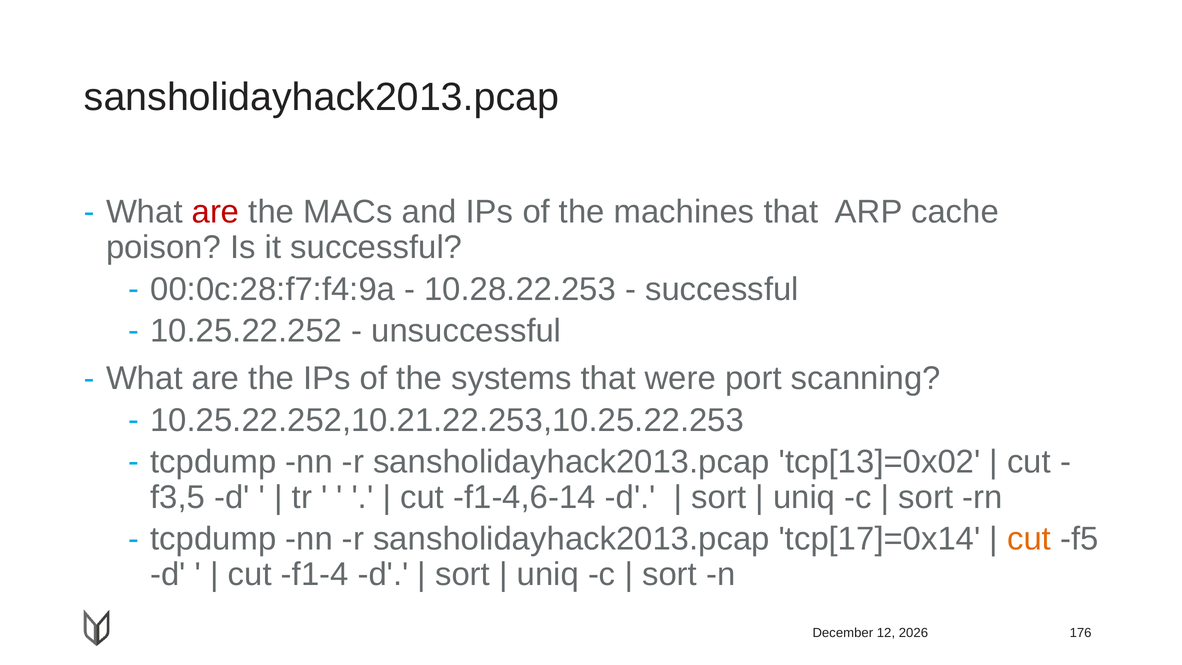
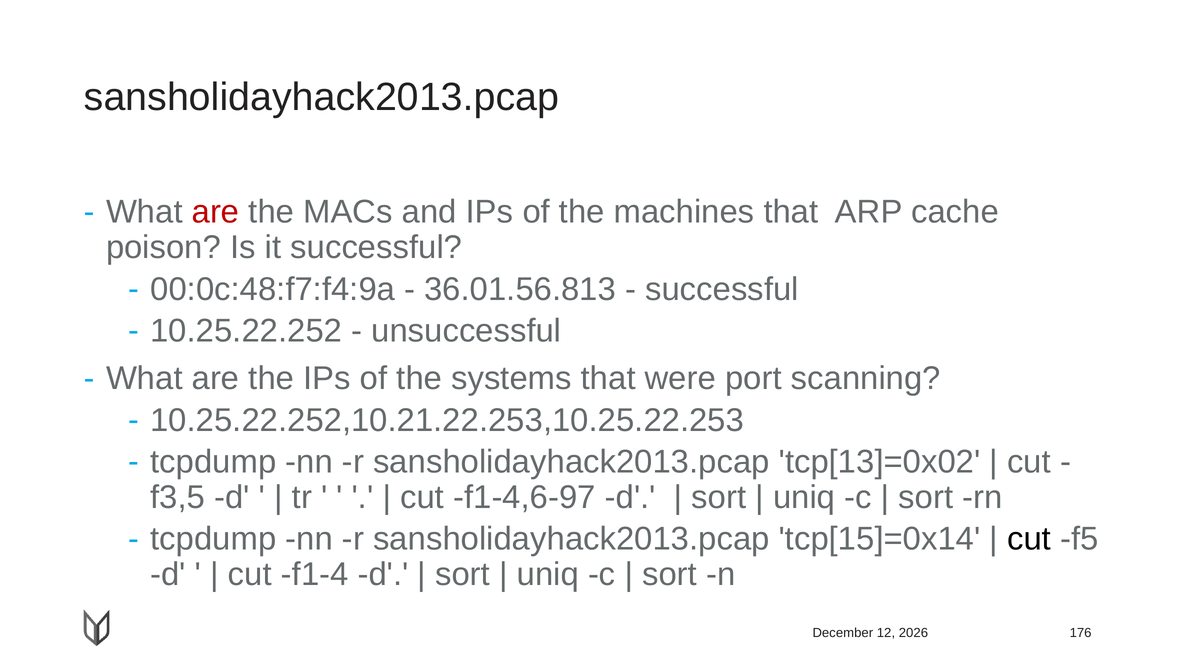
00:0c:28:f7:f4:9a: 00:0c:28:f7:f4:9a -> 00:0c:48:f7:f4:9a
10.28.22.253: 10.28.22.253 -> 36.01.56.813
f1-4,6-14: f1-4,6-14 -> f1-4,6-97
tcp[17]=0x14: tcp[17]=0x14 -> tcp[15]=0x14
cut at (1029, 539) colour: orange -> black
